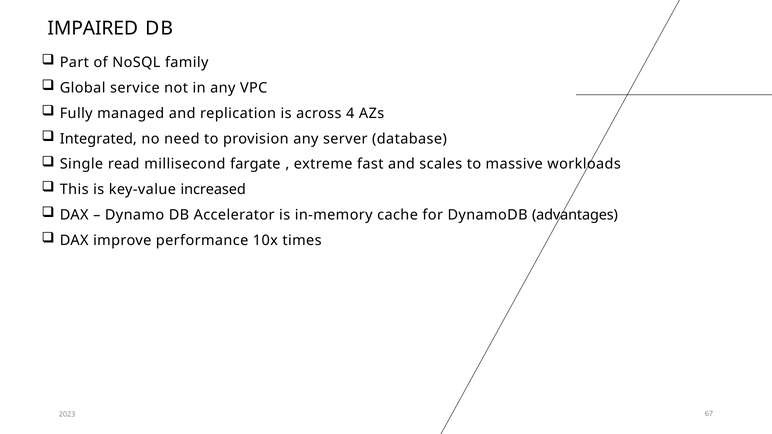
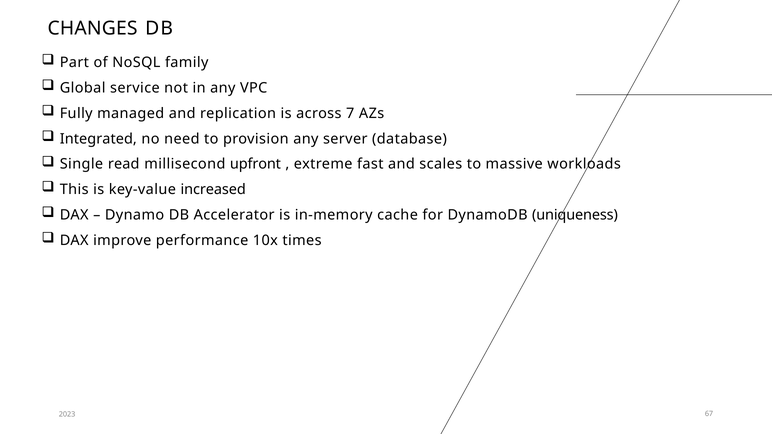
IMPAIRED: IMPAIRED -> CHANGES
4: 4 -> 7
fargate: fargate -> upfront
advantages: advantages -> uniqueness
